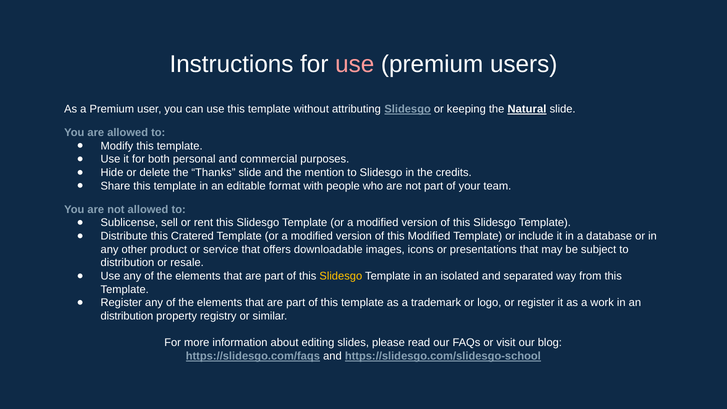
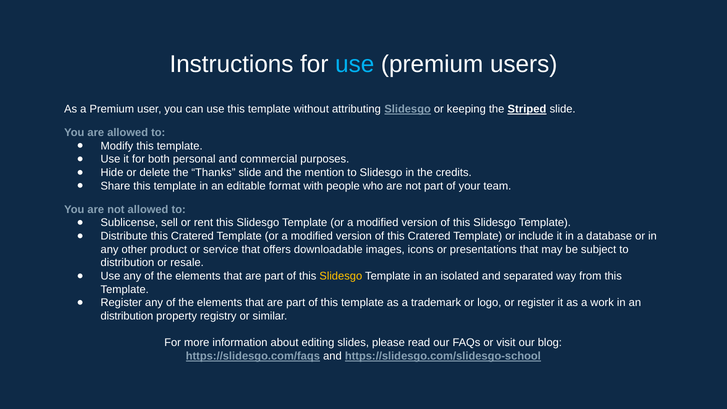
use at (355, 64) colour: pink -> light blue
Natural: Natural -> Striped
of this Modified: Modified -> Cratered
